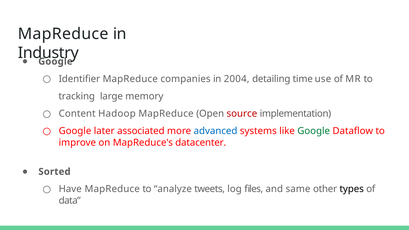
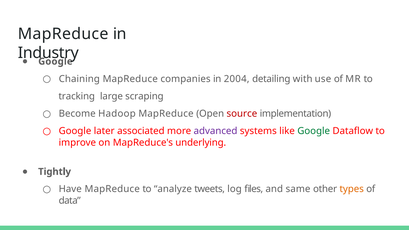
Identifier: Identifier -> Chaining
time: time -> with
memory: memory -> scraping
Content: Content -> Become
advanced colour: blue -> purple
datacenter: datacenter -> underlying
Sorted: Sorted -> Tightly
types colour: black -> orange
